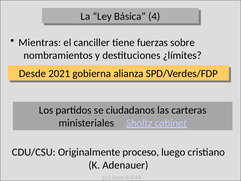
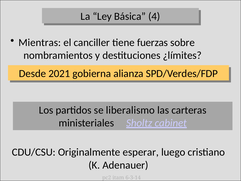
ciudadanos: ciudadanos -> liberalismo
proceso: proceso -> esperar
